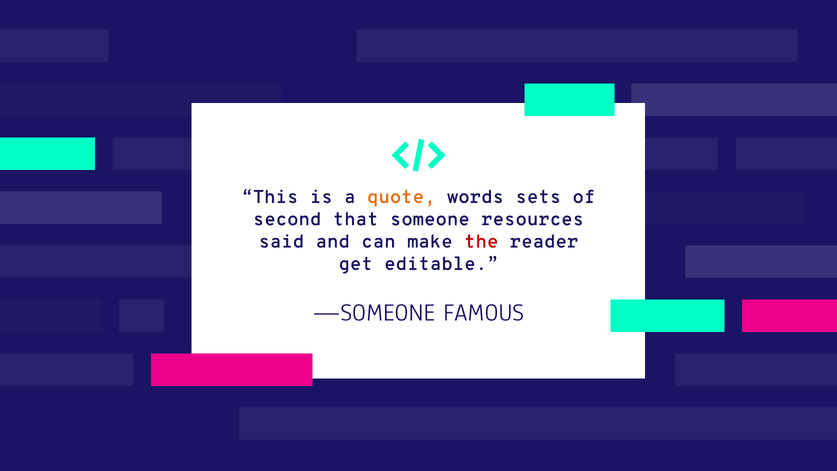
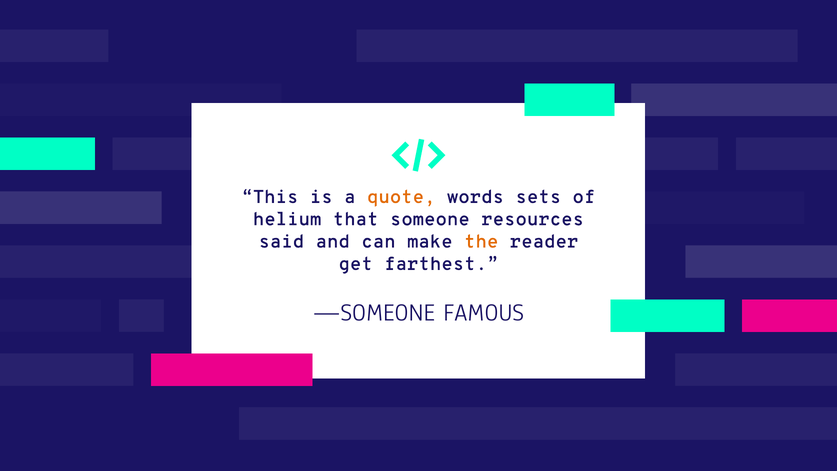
second: second -> helium
the colour: red -> orange
editable: editable -> farthest
